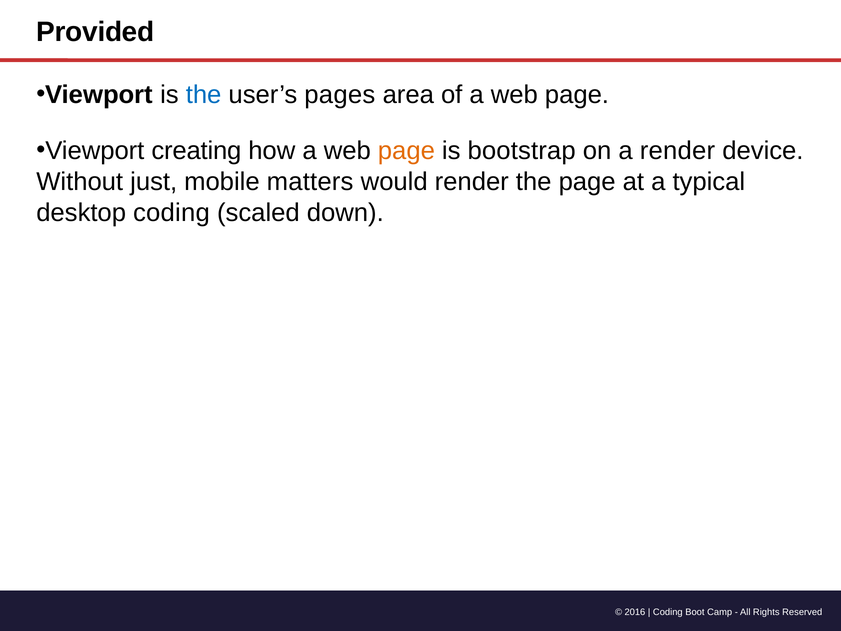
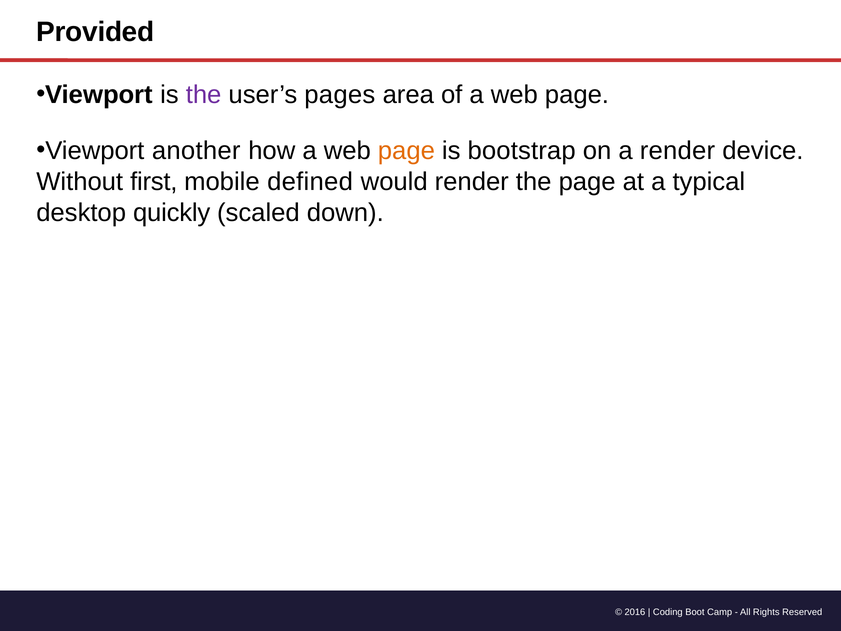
the at (204, 95) colour: blue -> purple
creating: creating -> another
just: just -> first
matters: matters -> defined
desktop coding: coding -> quickly
